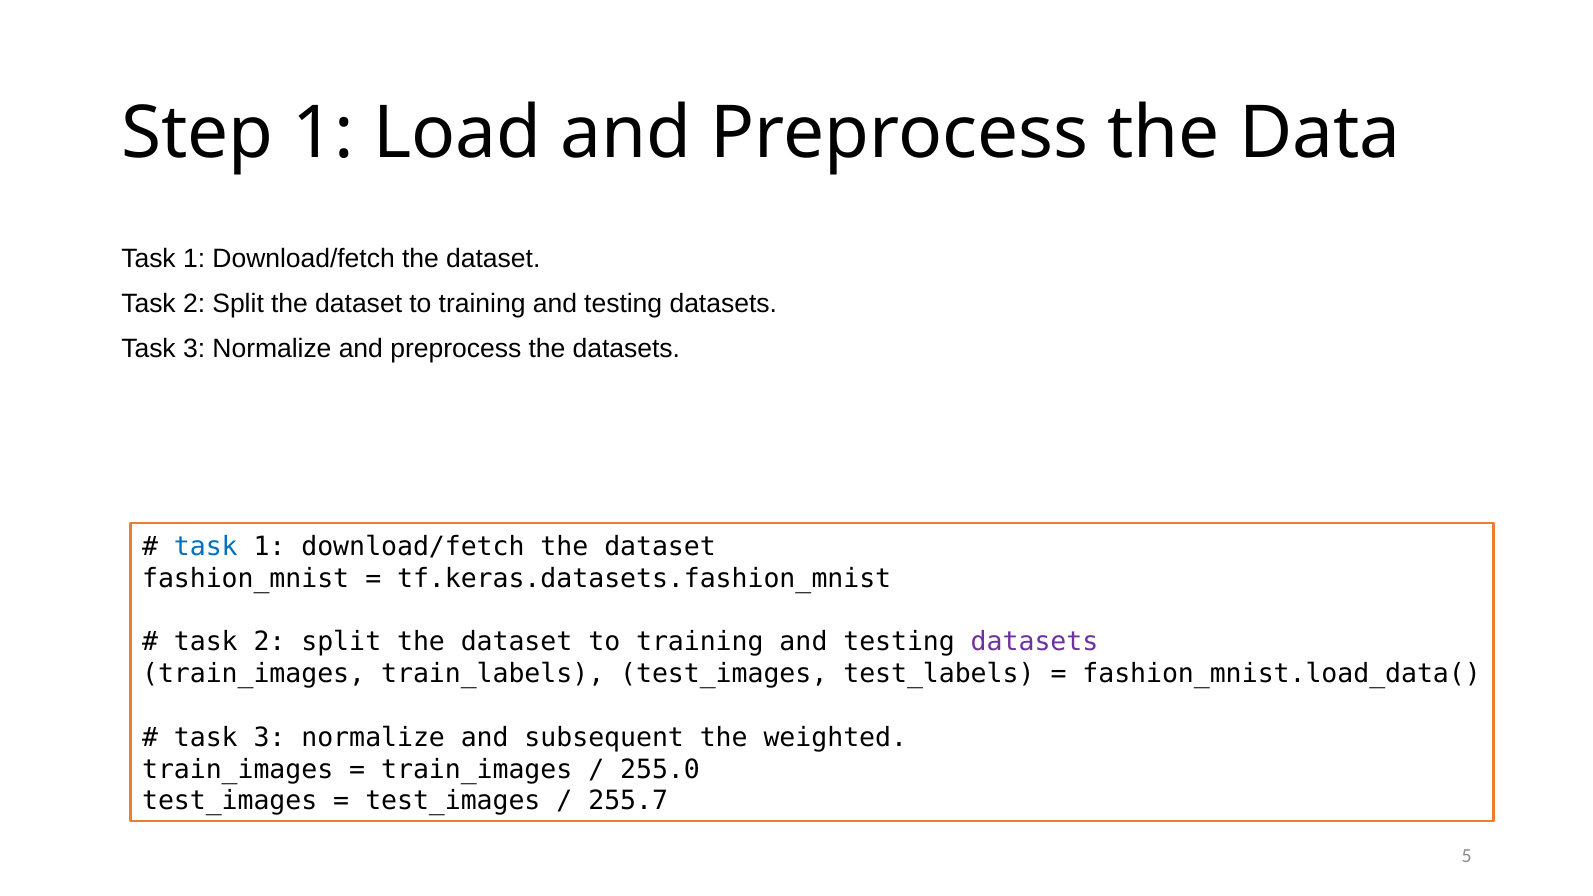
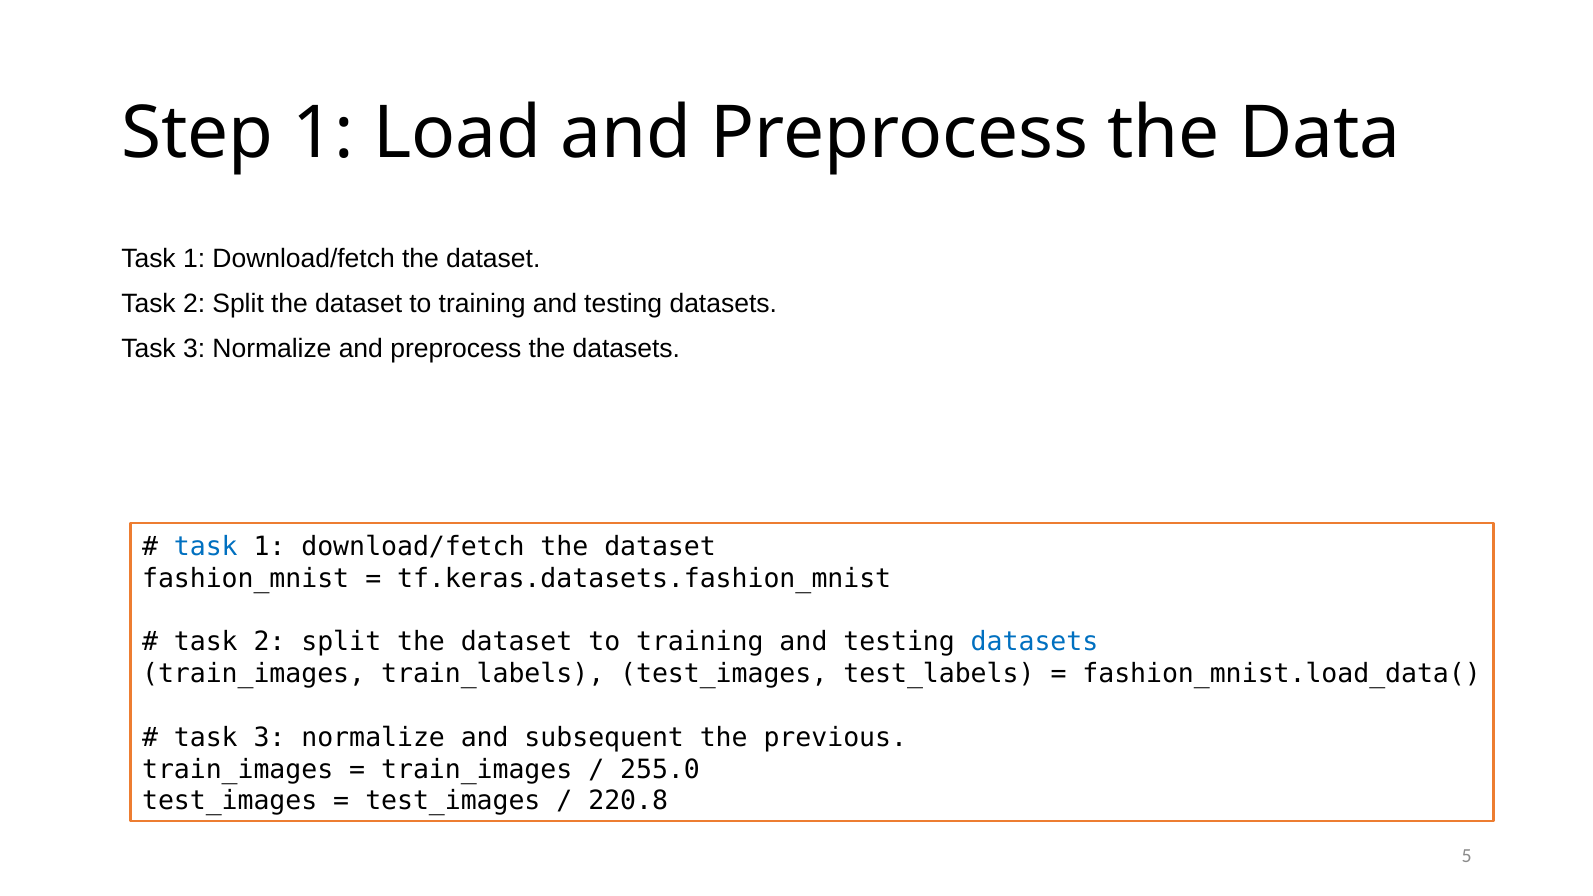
datasets at (1035, 642) colour: purple -> blue
weighted: weighted -> previous
255.7: 255.7 -> 220.8
